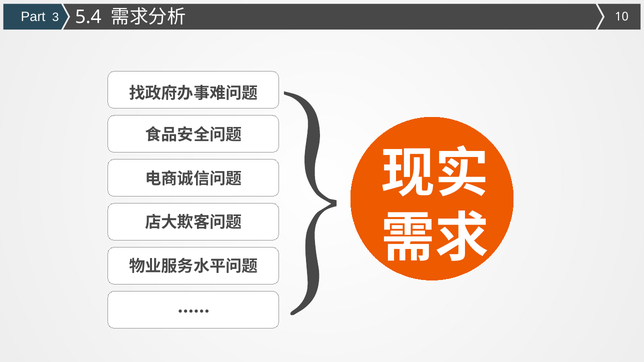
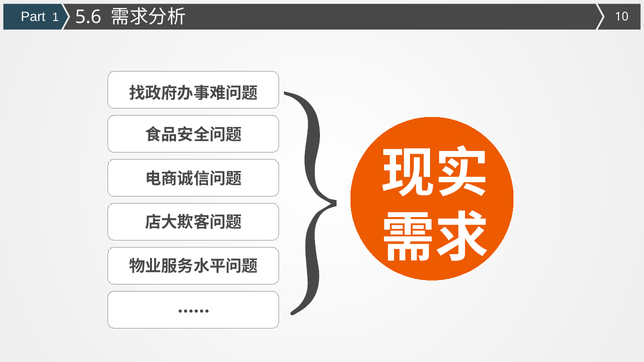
3: 3 -> 1
5.4: 5.4 -> 5.6
